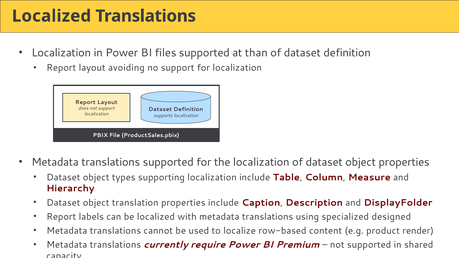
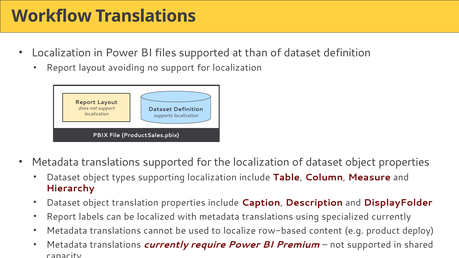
Localized at (51, 16): Localized -> Workflow
specialized designed: designed -> currently
render: render -> deploy
